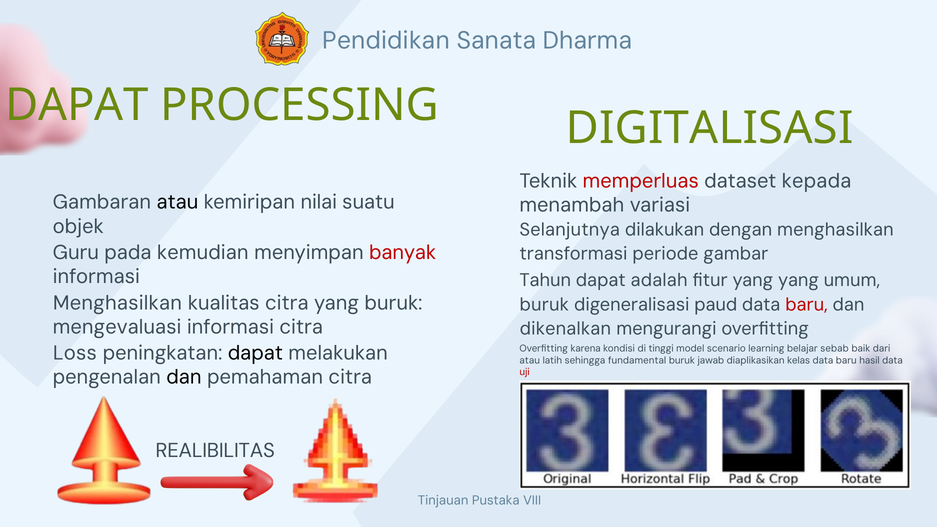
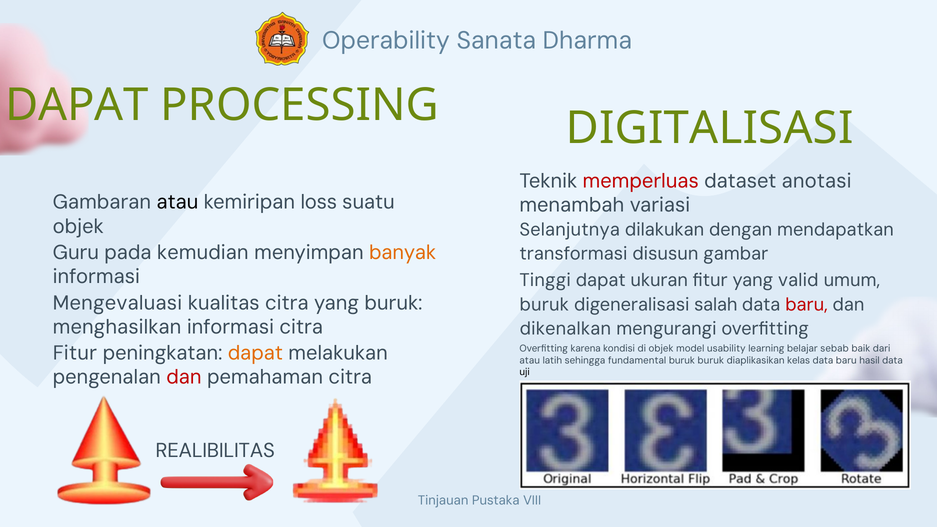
Pendidikan: Pendidikan -> Operability
kepada: kepada -> anotasi
nilai: nilai -> loss
dengan menghasilkan: menghasilkan -> mendapatkan
banyak colour: red -> orange
periode: periode -> disusun
Tahun: Tahun -> Tinggi
adalah: adalah -> ukuran
yang yang: yang -> valid
Menghasilkan at (117, 303): Menghasilkan -> Mengevaluasi
paud: paud -> salah
mengevaluasi: mengevaluasi -> menghasilkan
di tinggi: tinggi -> objek
scenario: scenario -> usability
Loss at (75, 353): Loss -> Fitur
dapat at (255, 353) colour: black -> orange
buruk jawab: jawab -> buruk
uji colour: red -> black
dan at (184, 377) colour: black -> red
